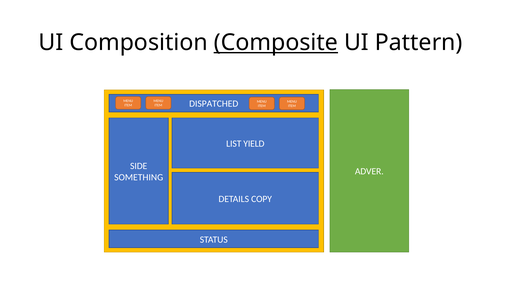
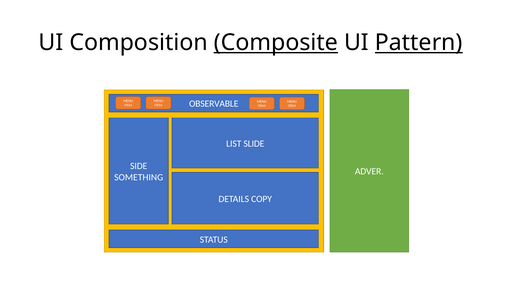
Pattern underline: none -> present
DISPATCHED: DISPATCHED -> OBSERVABLE
YIELD: YIELD -> SLIDE
